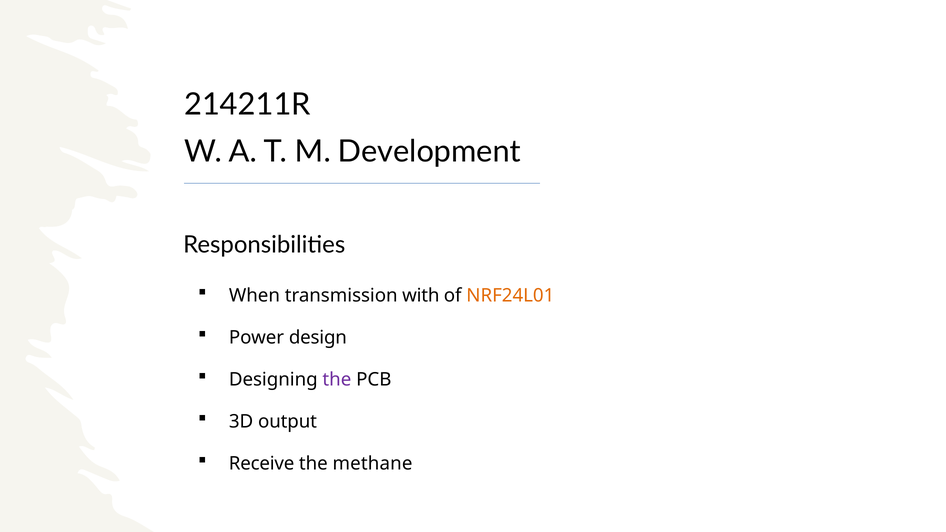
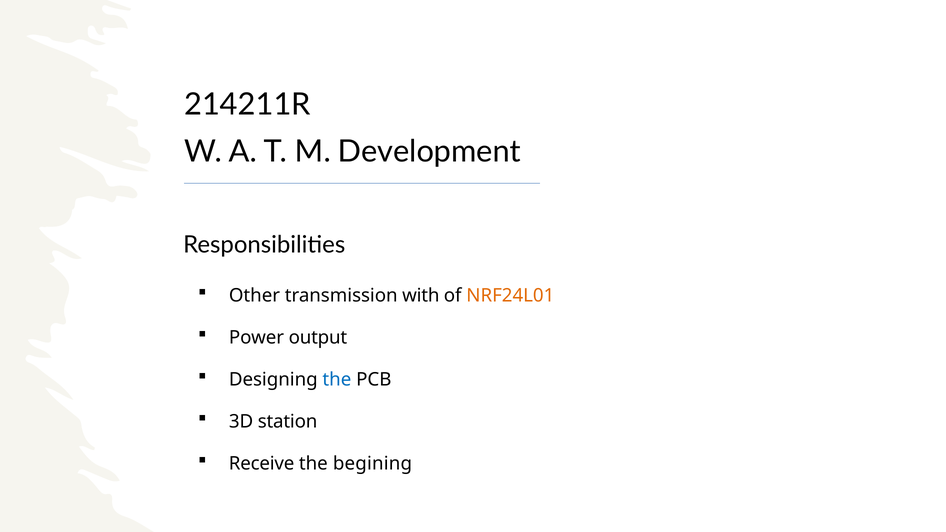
When: When -> Other
design: design -> output
the at (337, 380) colour: purple -> blue
output: output -> station
methane: methane -> begining
